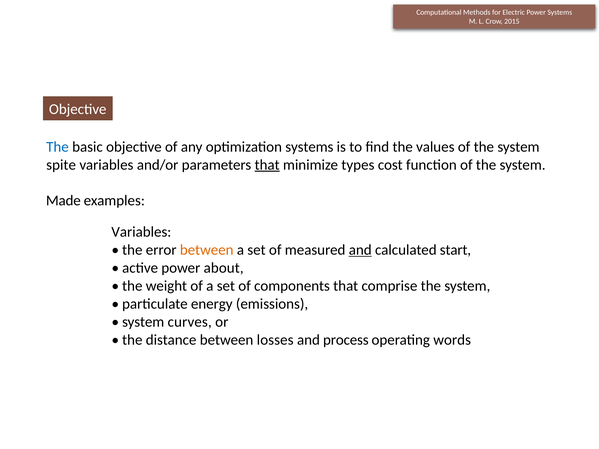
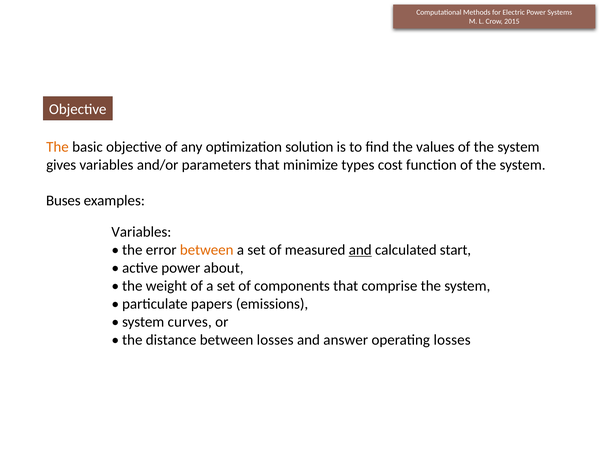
The at (57, 147) colour: blue -> orange
optimization systems: systems -> solution
spite: spite -> gives
that at (267, 165) underline: present -> none
Made: Made -> Buses
energy: energy -> papers
process: process -> answer
operating words: words -> losses
